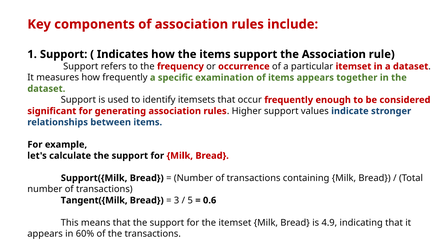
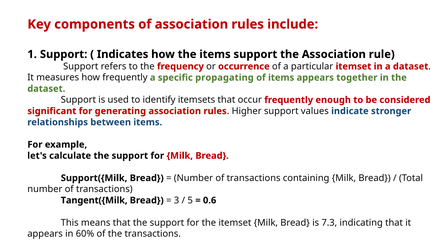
examination: examination -> propagating
4.9: 4.9 -> 7.3
